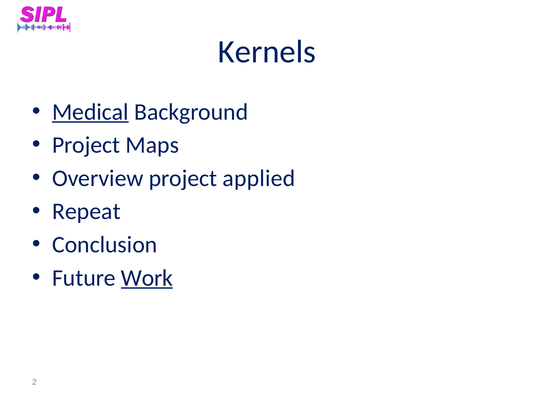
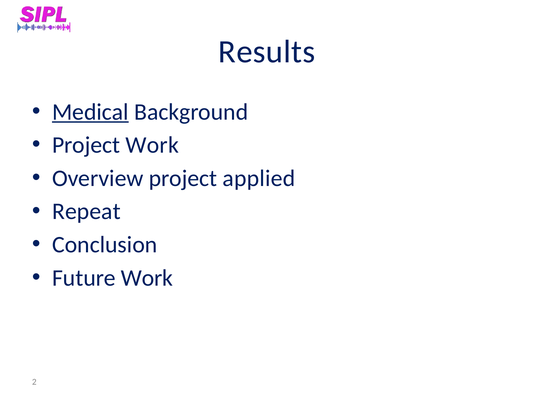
Kernels: Kernels -> Results
Project Maps: Maps -> Work
Work at (147, 278) underline: present -> none
